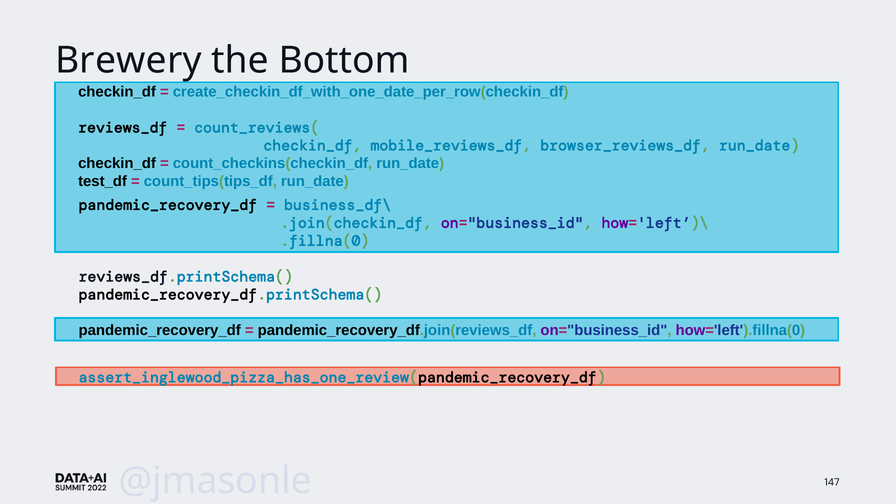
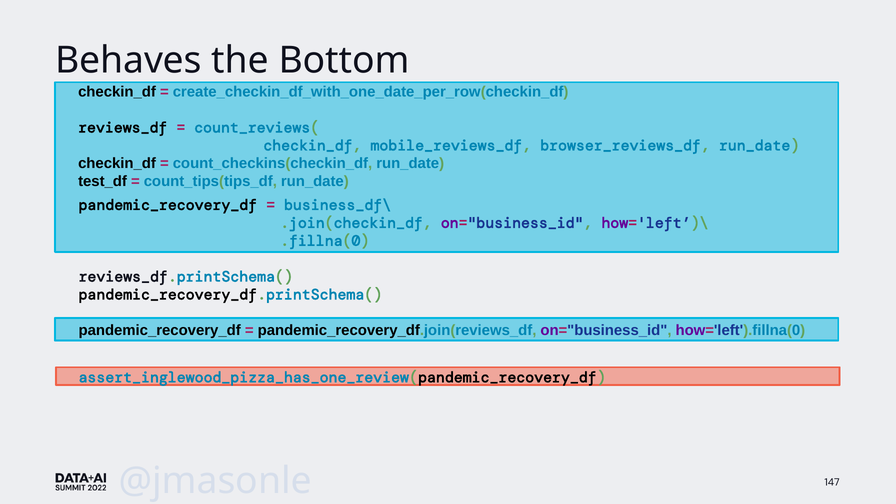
Brewery: Brewery -> Behaves
